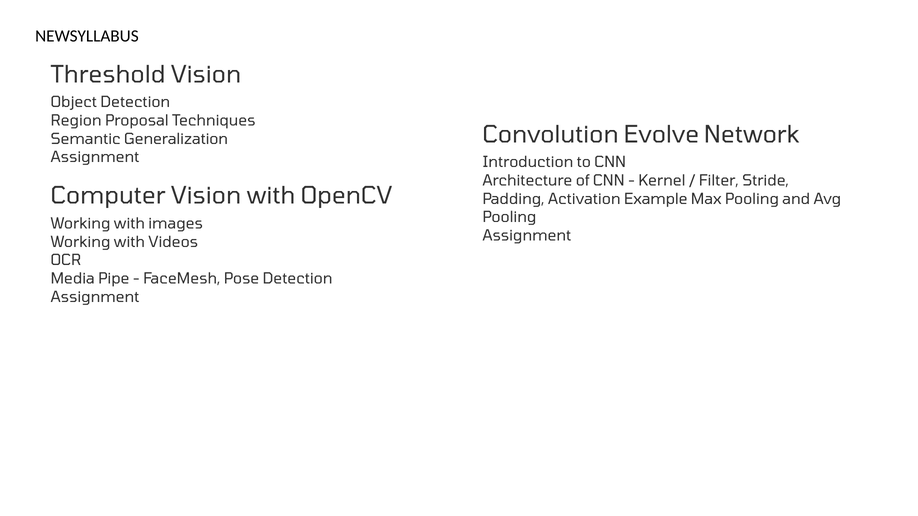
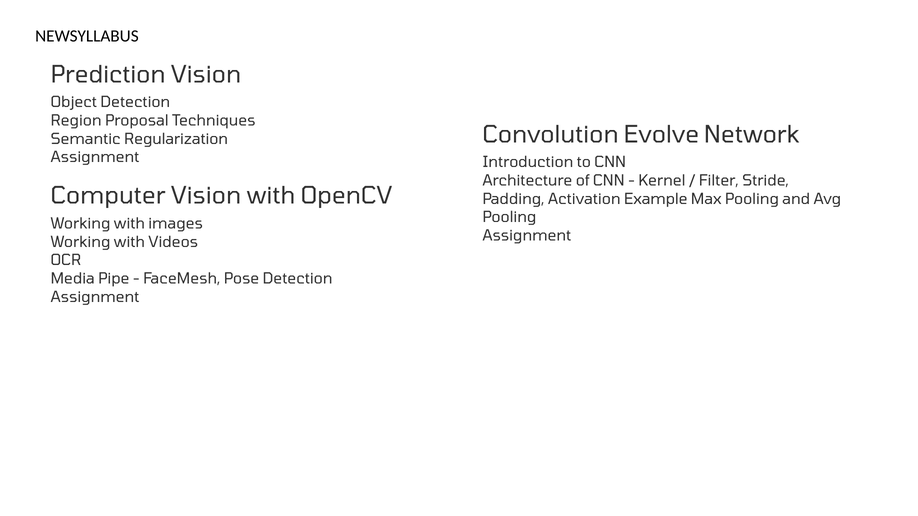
Threshold: Threshold -> Prediction
Generalization: Generalization -> Regularization
